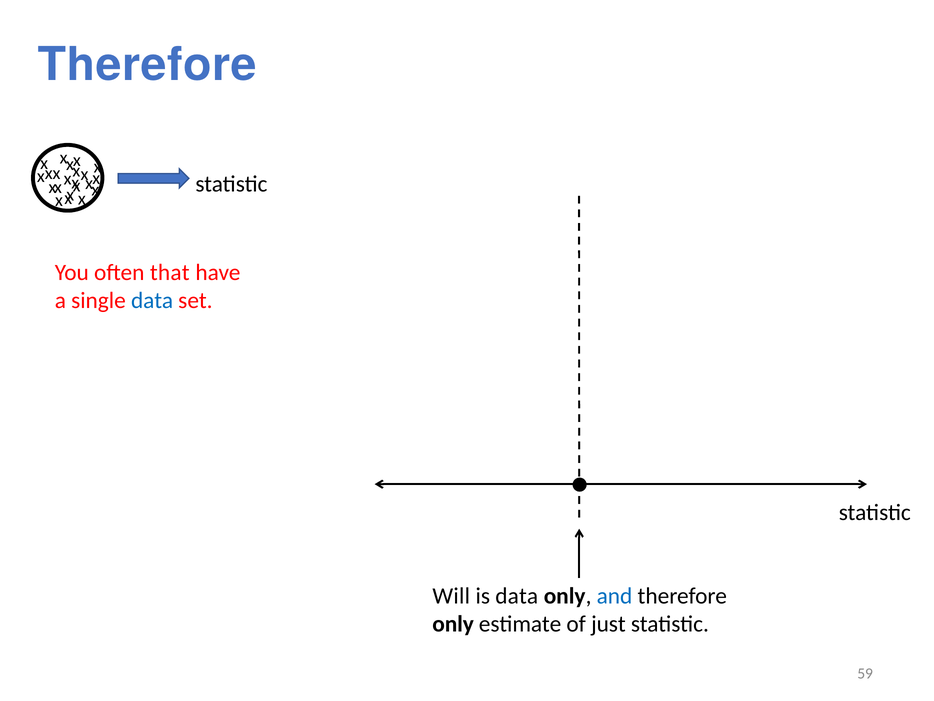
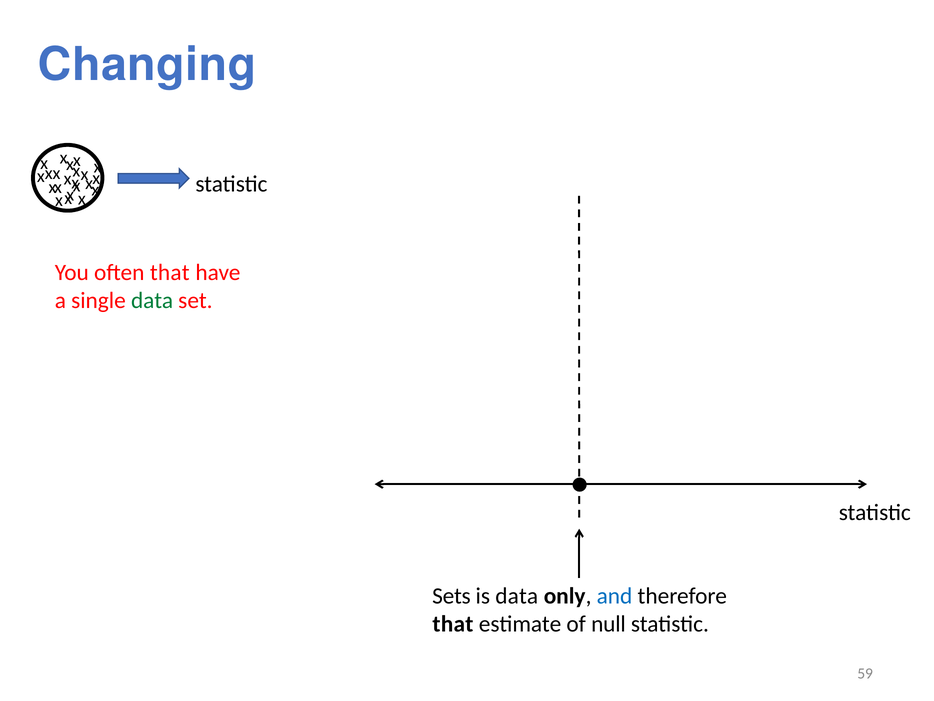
Therefore at (147, 65): Therefore -> Changing
data at (152, 300) colour: blue -> green
Will: Will -> Sets
only at (453, 624): only -> that
just: just -> null
